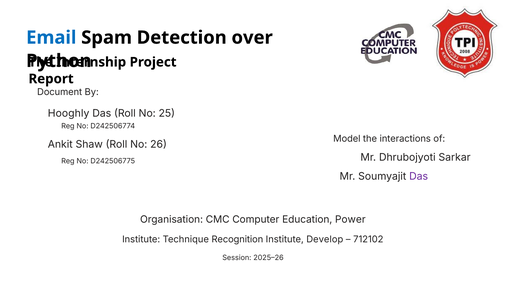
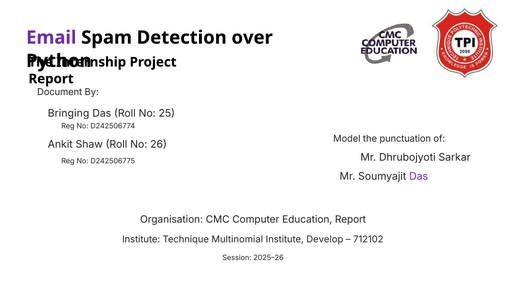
Email colour: blue -> purple
Hooghly: Hooghly -> Bringing
interactions: interactions -> punctuation
Education Power: Power -> Report
Recognition: Recognition -> Multinomial
